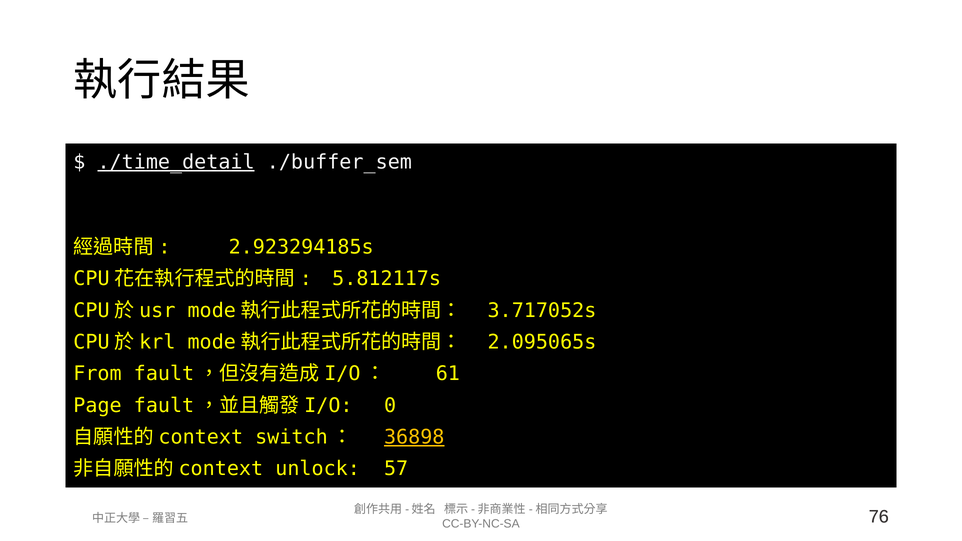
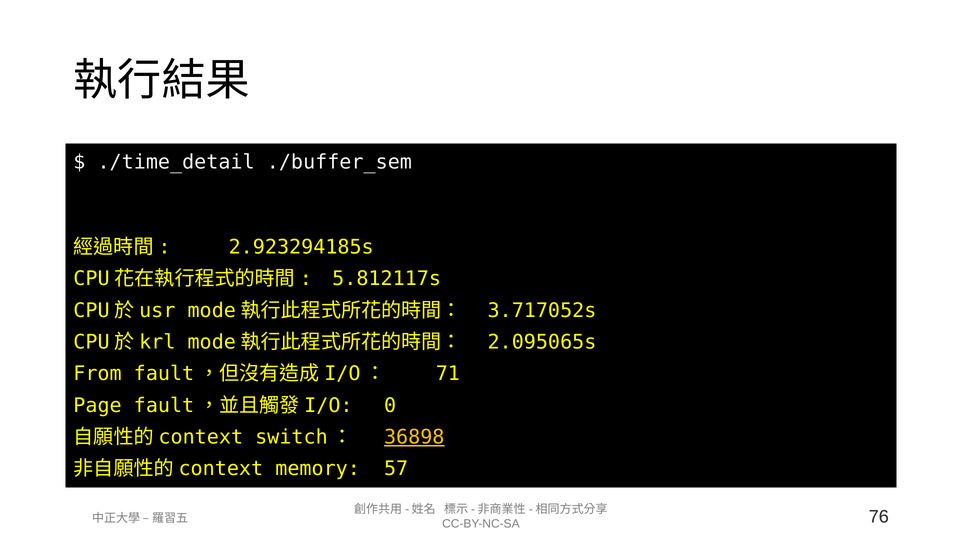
./time_detail underline: present -> none
61: 61 -> 71
unlock: unlock -> memory
